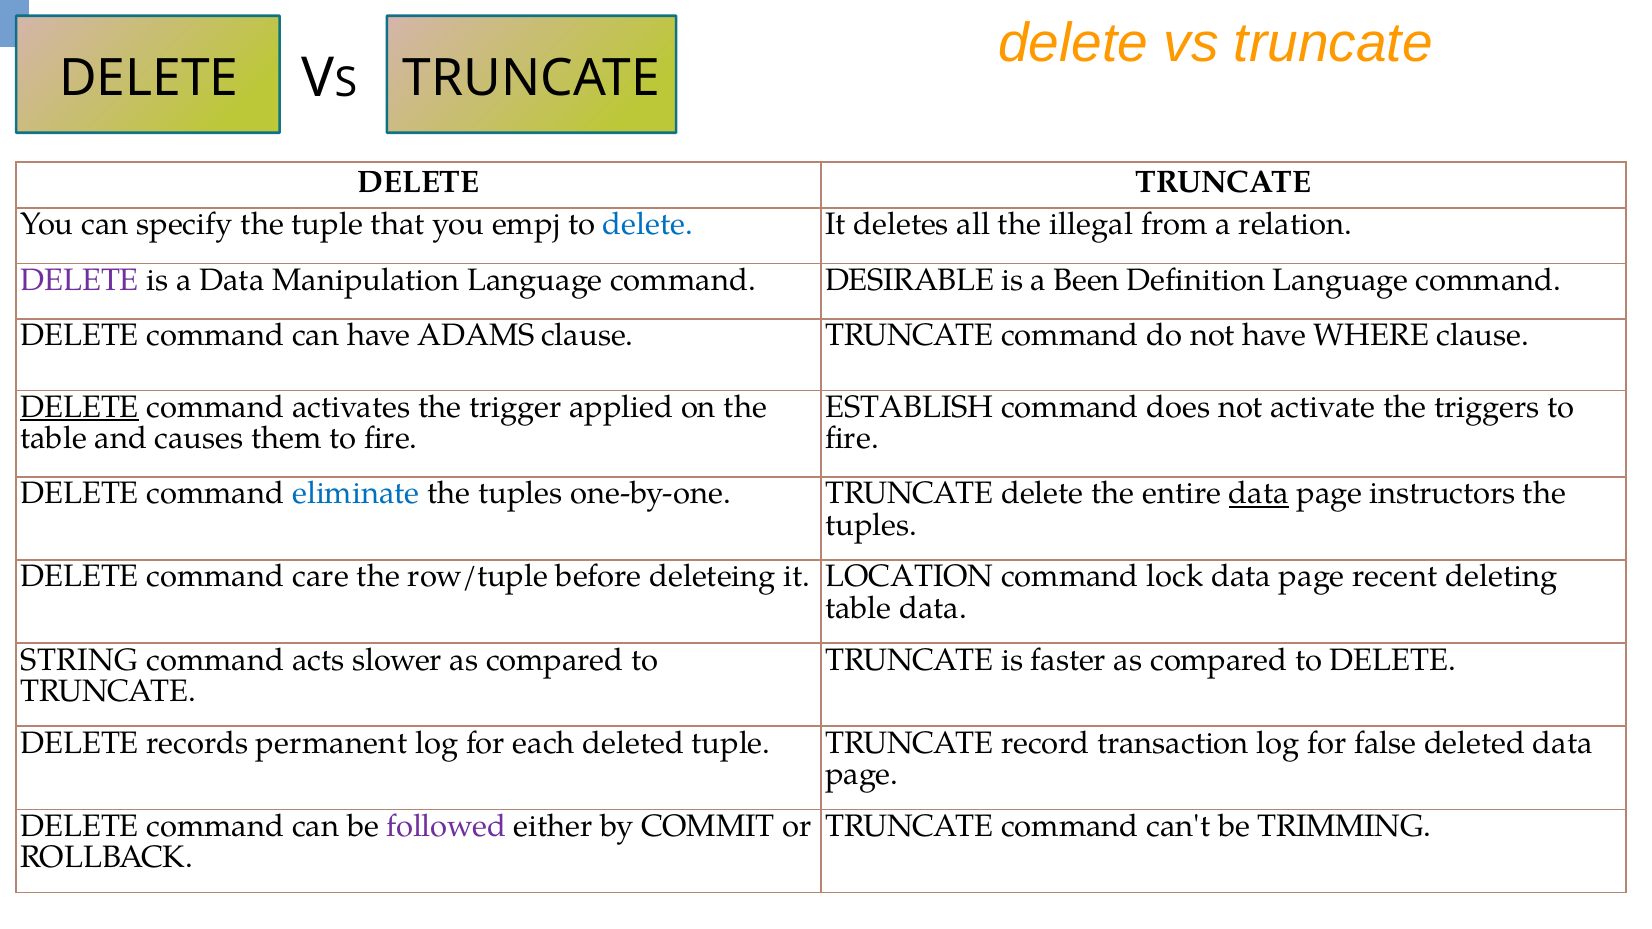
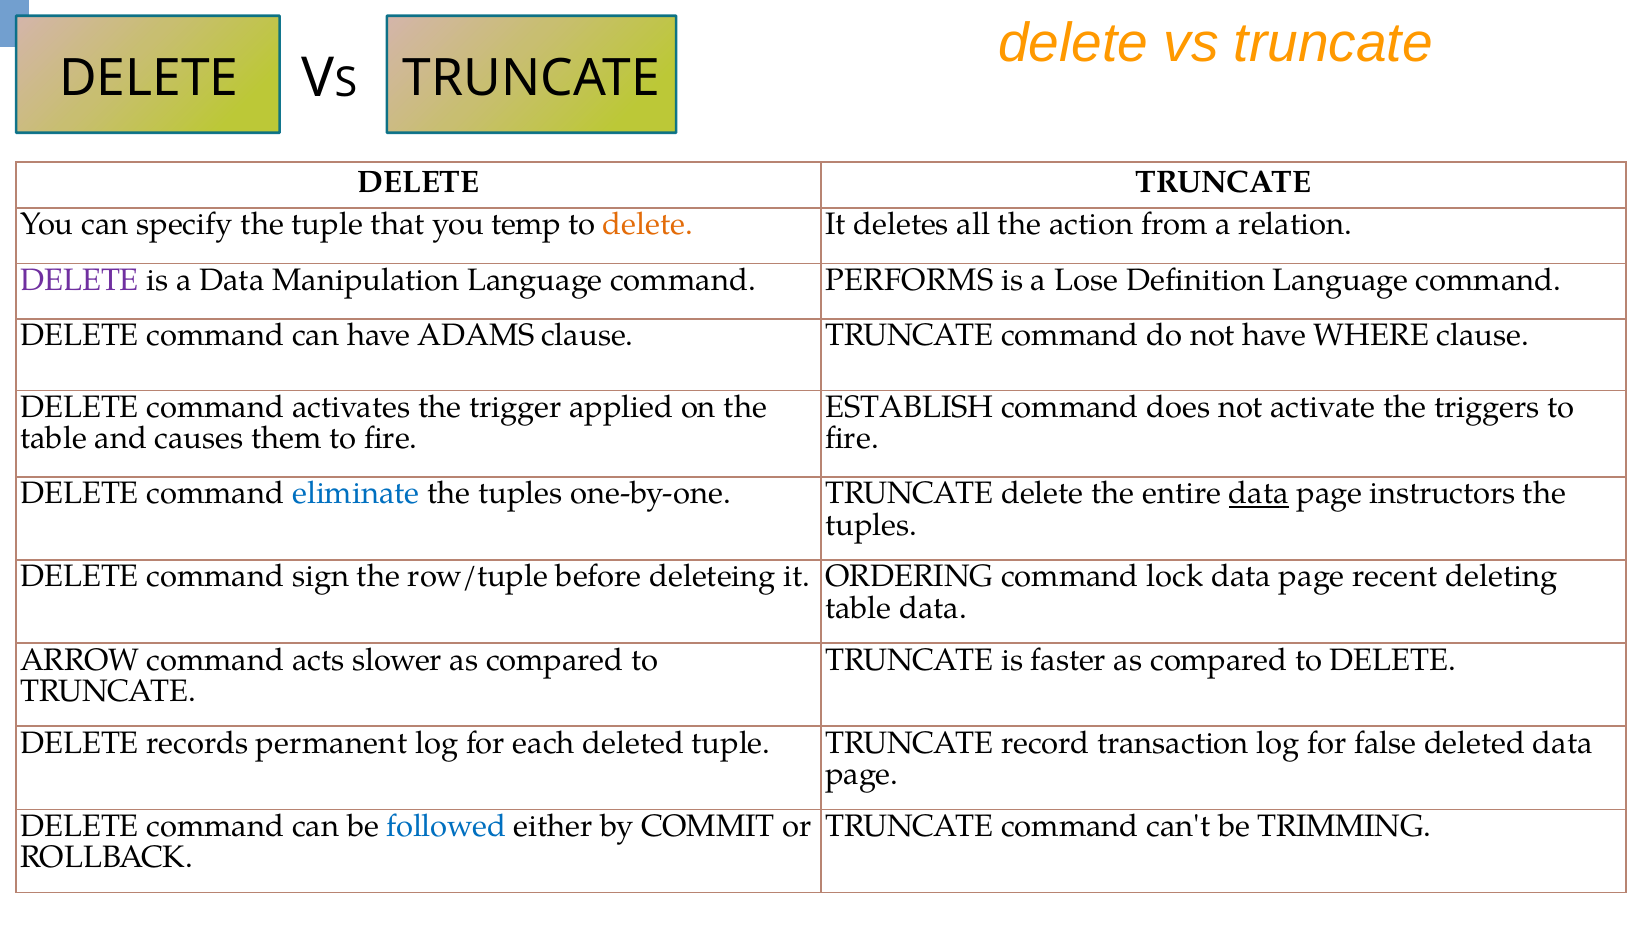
empj: empj -> temp
delete at (648, 225) colour: blue -> orange
illegal: illegal -> action
DESIRABLE: DESIRABLE -> PERFORMS
Been: Been -> Lose
DELETE at (80, 407) underline: present -> none
care: care -> sign
LOCATION: LOCATION -> ORDERING
STRING: STRING -> ARROW
followed colour: purple -> blue
